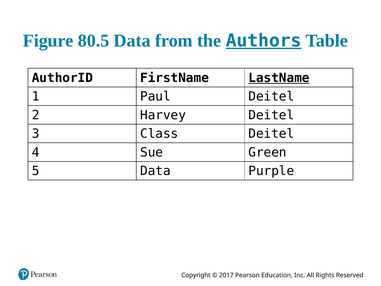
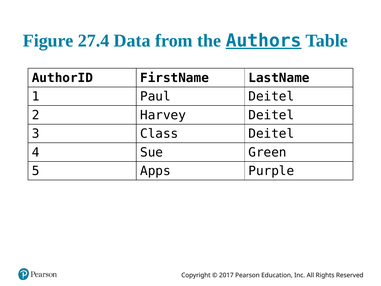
80.5: 80.5 -> 27.4
LastName underline: present -> none
5 Data: Data -> Apps
